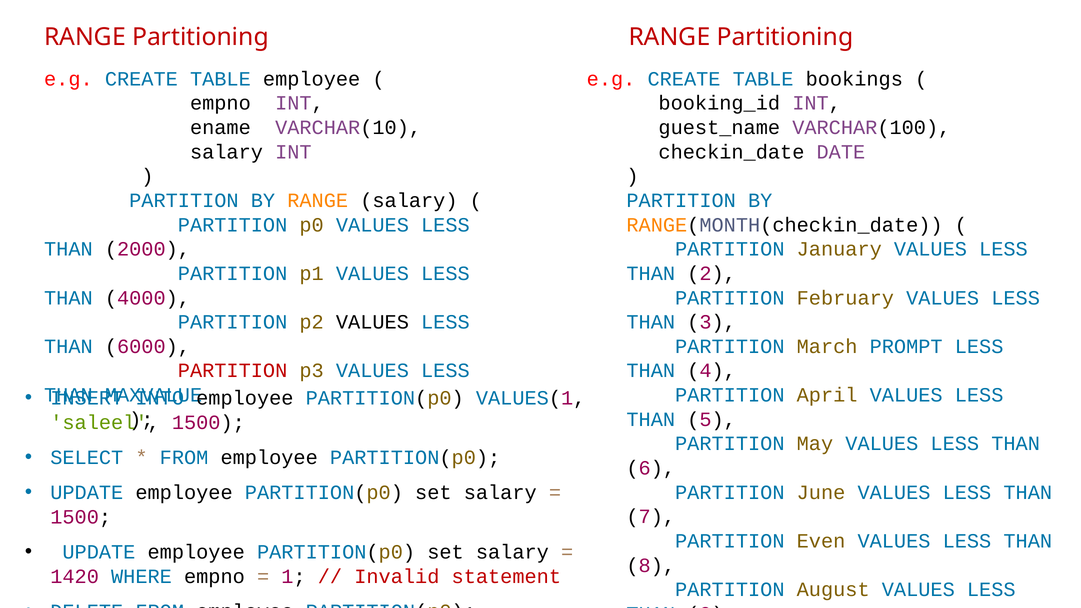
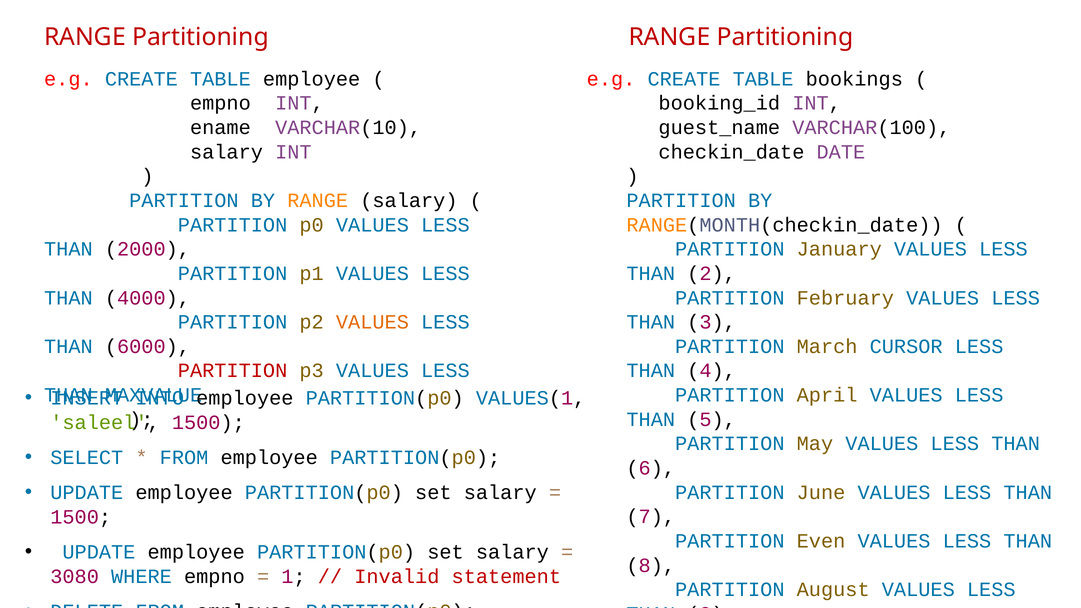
VALUES at (372, 322) colour: black -> orange
PROMPT: PROMPT -> CURSOR
1420: 1420 -> 3080
